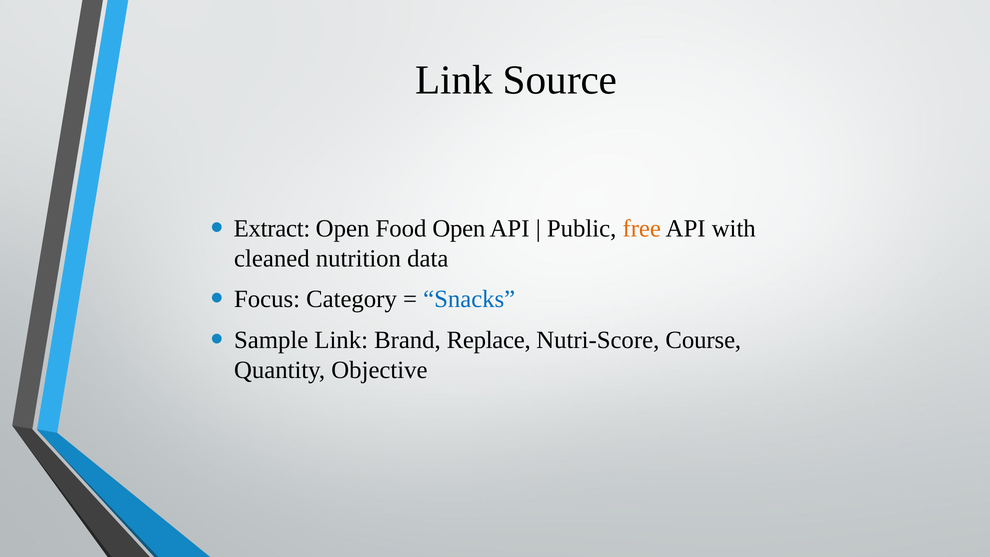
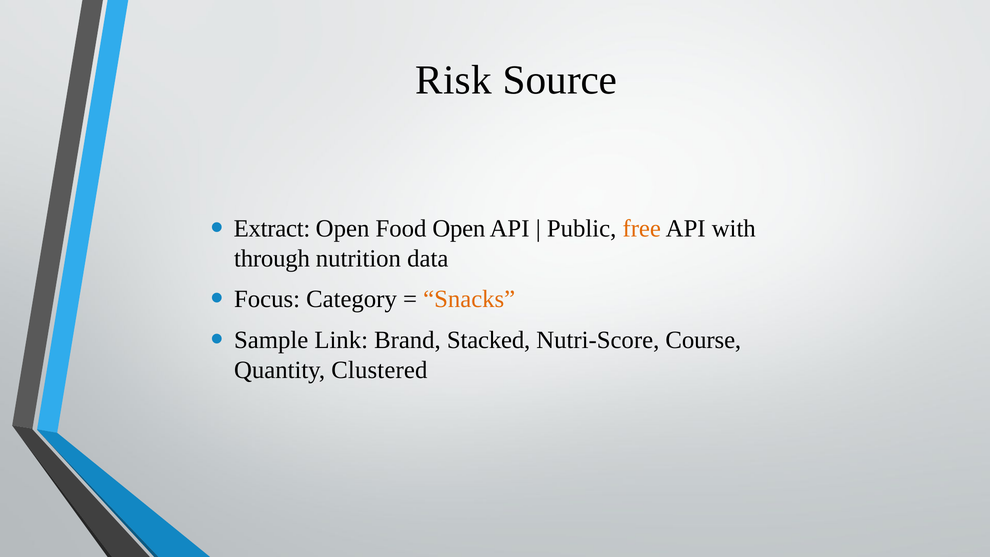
Link at (454, 80): Link -> Risk
cleaned: cleaned -> through
Snacks colour: blue -> orange
Replace: Replace -> Stacked
Objective: Objective -> Clustered
